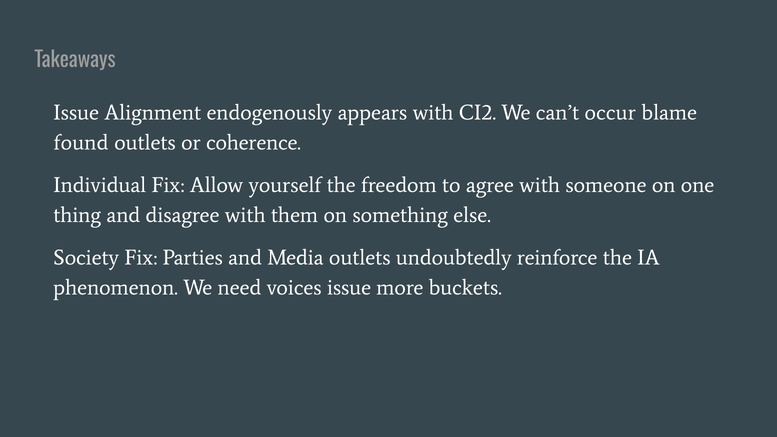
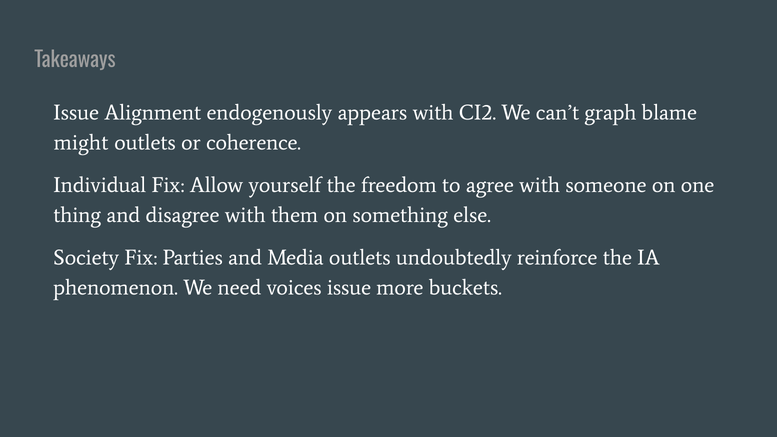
occur: occur -> graph
found: found -> might
